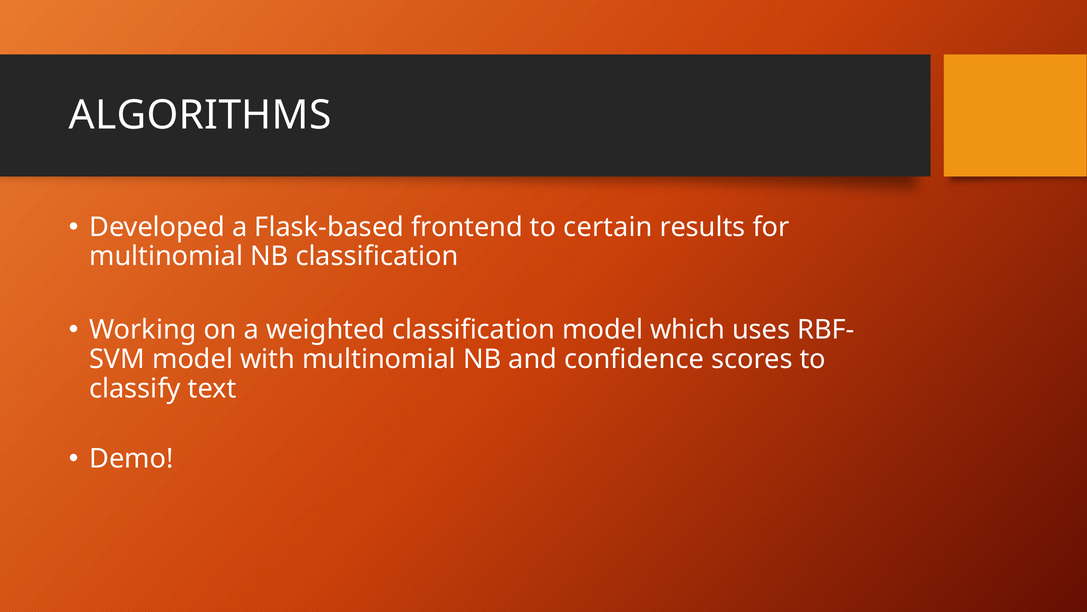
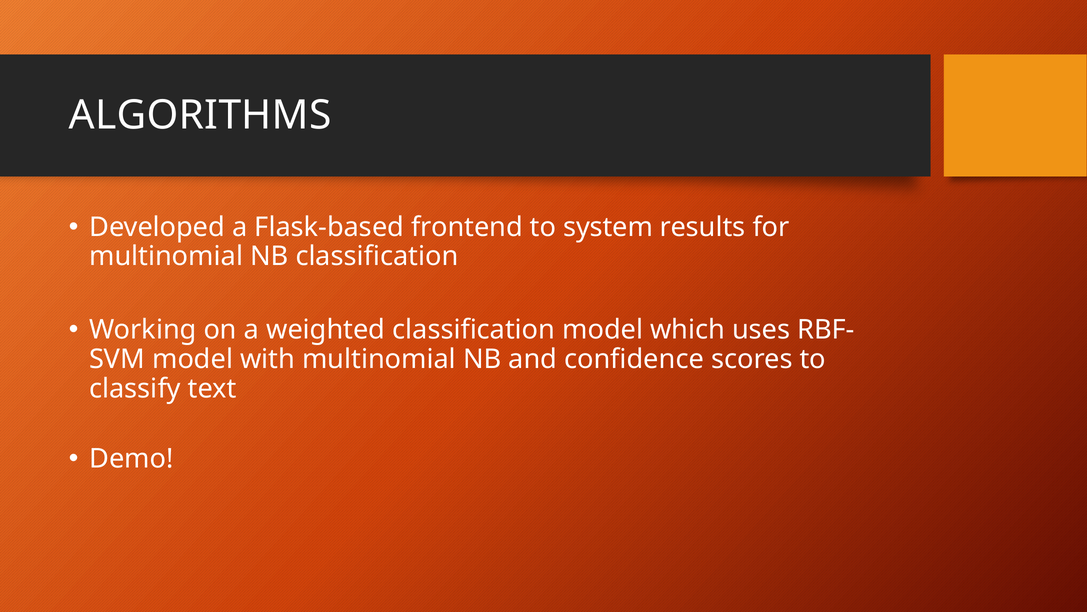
certain: certain -> system
